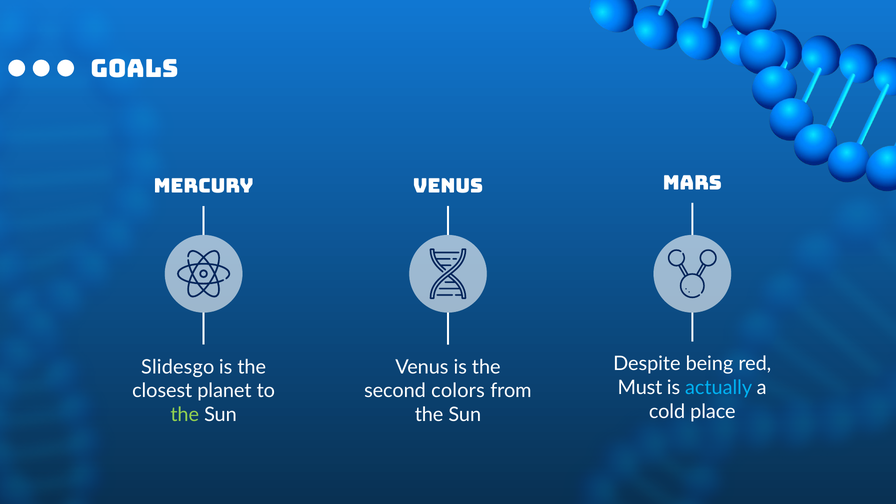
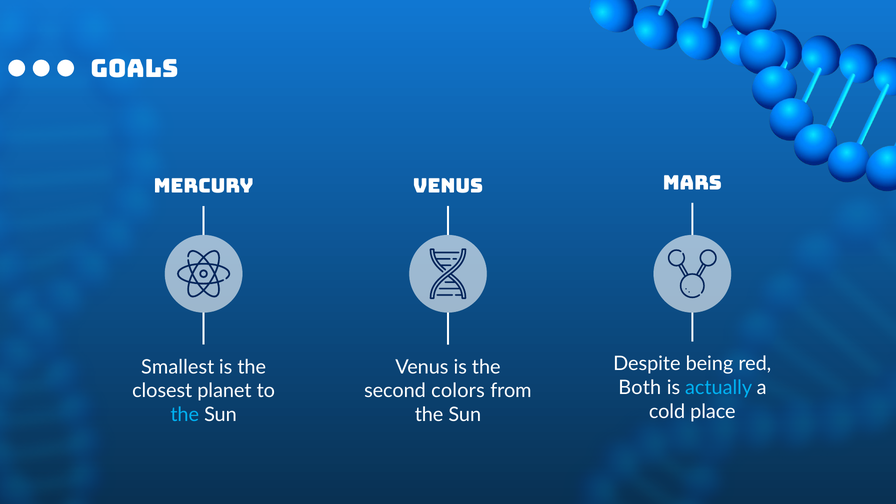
Slidesgo: Slidesgo -> Smallest
Must: Must -> Both
the at (185, 415) colour: light green -> light blue
